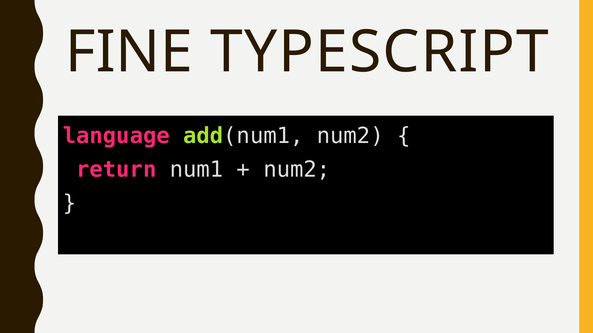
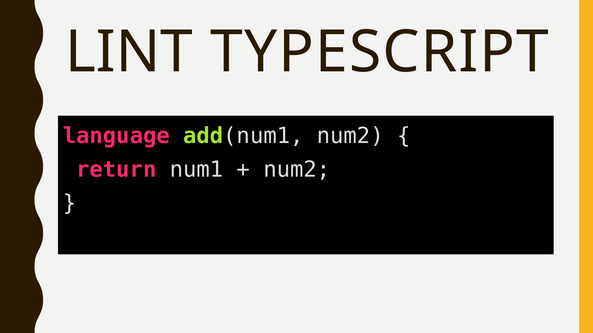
FINE: FINE -> LINT
